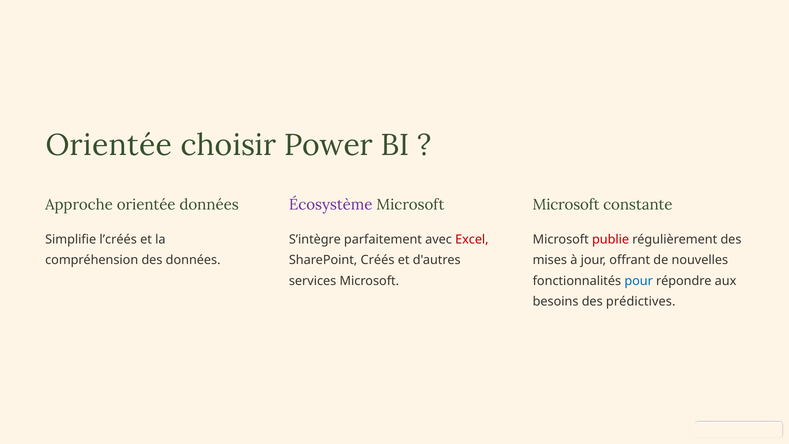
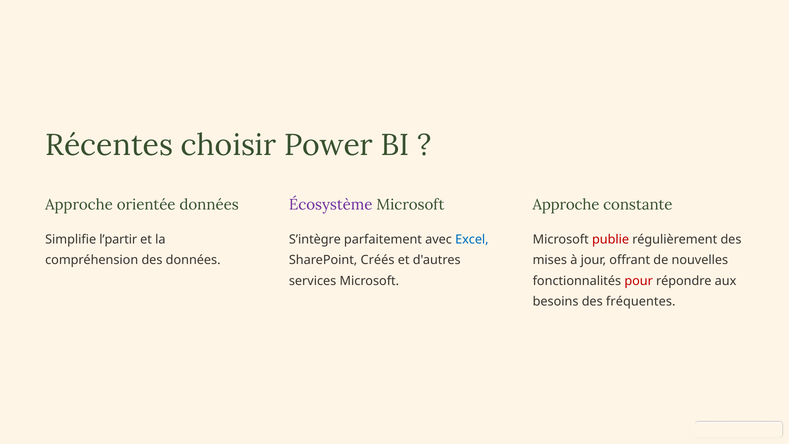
Orientée at (109, 145): Orientée -> Récentes
Microsoft at (566, 205): Microsoft -> Approche
l’créés: l’créés -> l’partir
Excel colour: red -> blue
pour colour: blue -> red
prédictives: prédictives -> fréquentes
